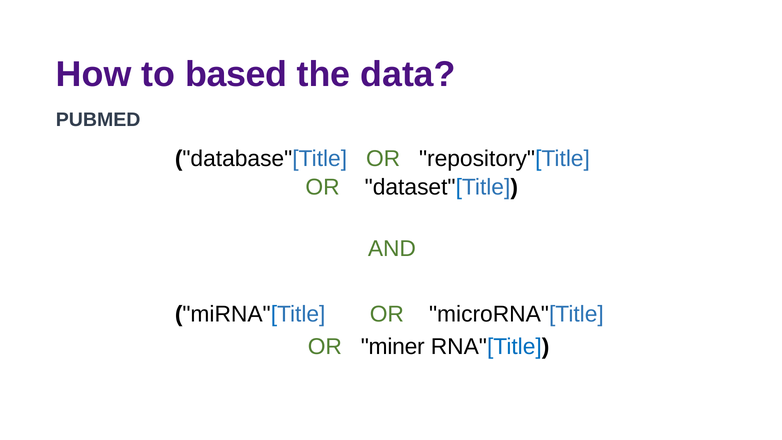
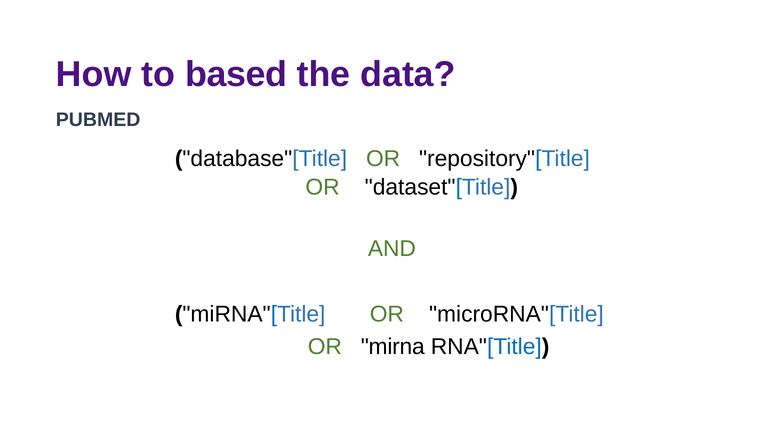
miner: miner -> mirna
